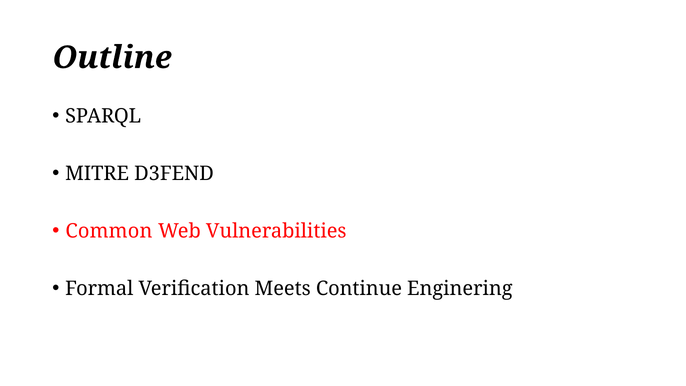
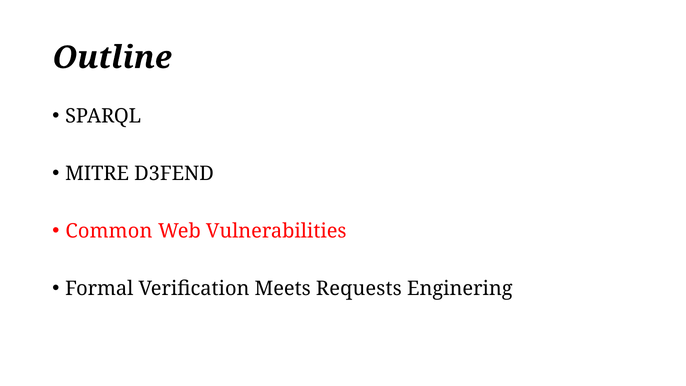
Continue: Continue -> Requests
